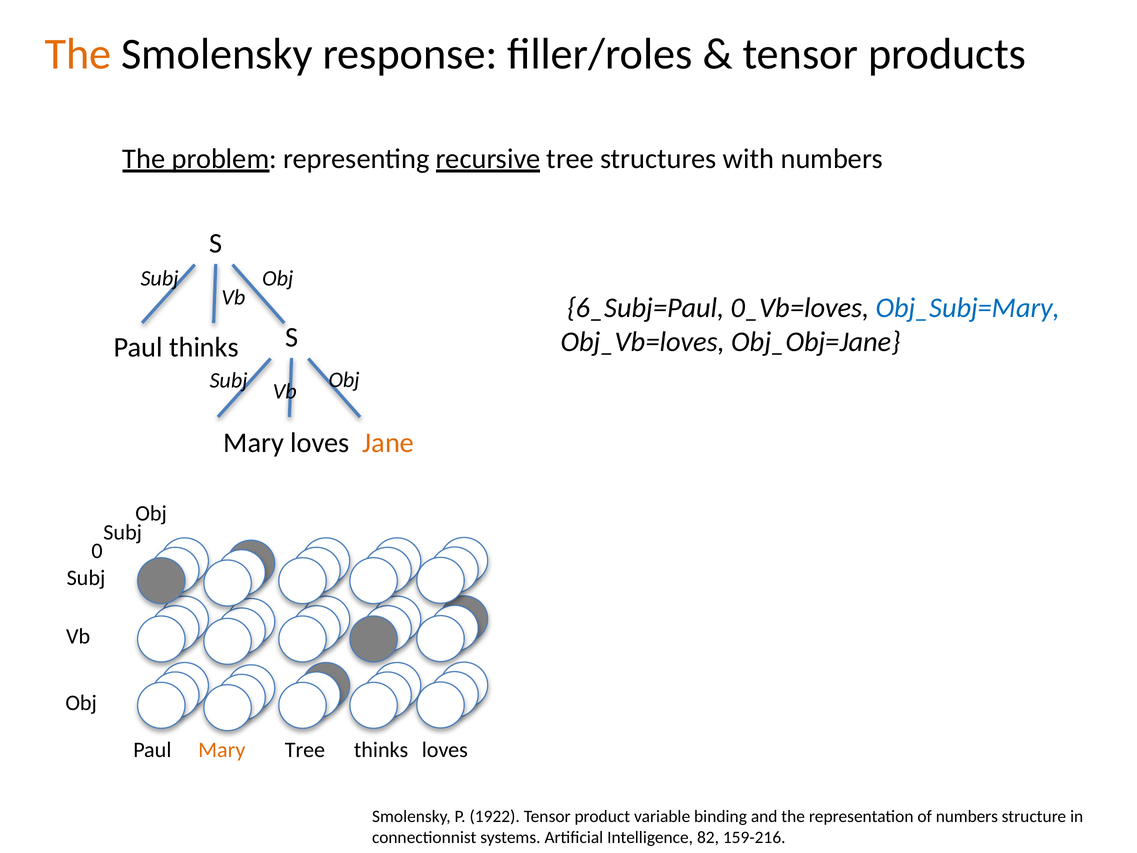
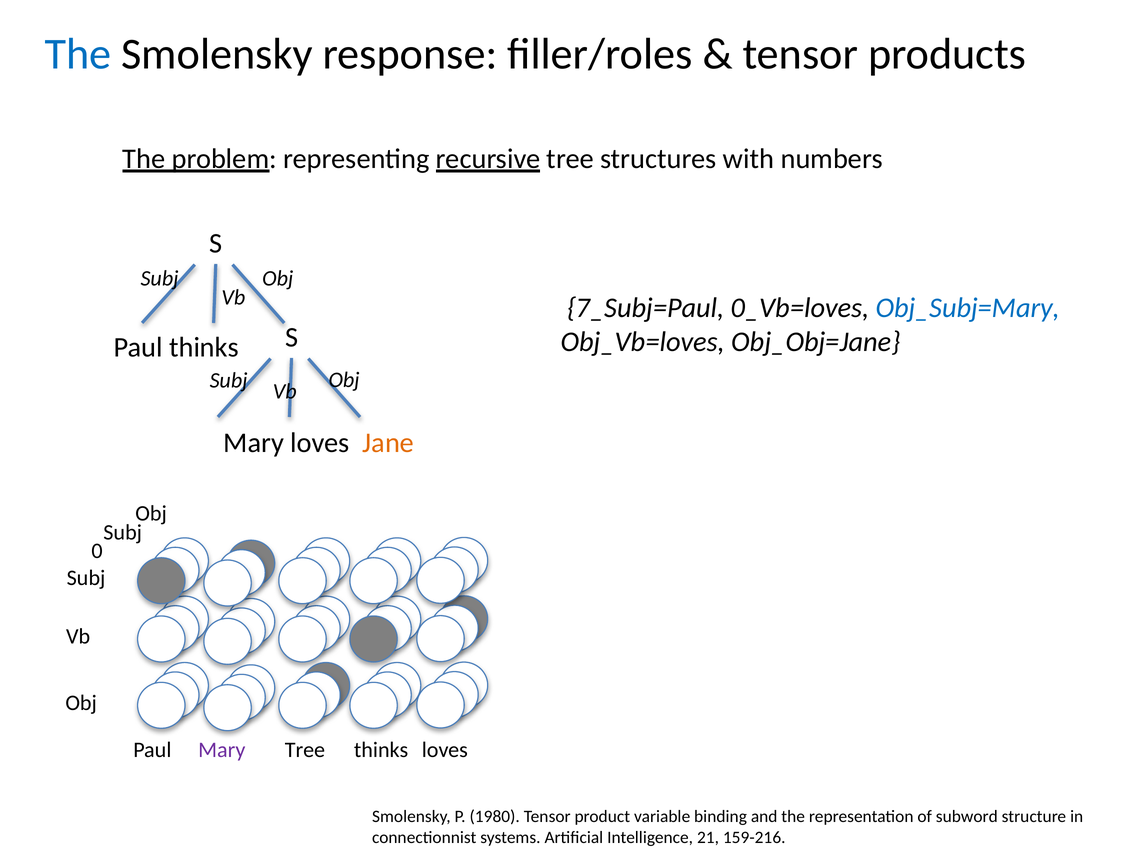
The at (78, 54) colour: orange -> blue
6_Subj=Paul: 6_Subj=Paul -> 7_Subj=Paul
Mary at (222, 750) colour: orange -> purple
1922: 1922 -> 1980
of numbers: numbers -> subword
82: 82 -> 21
